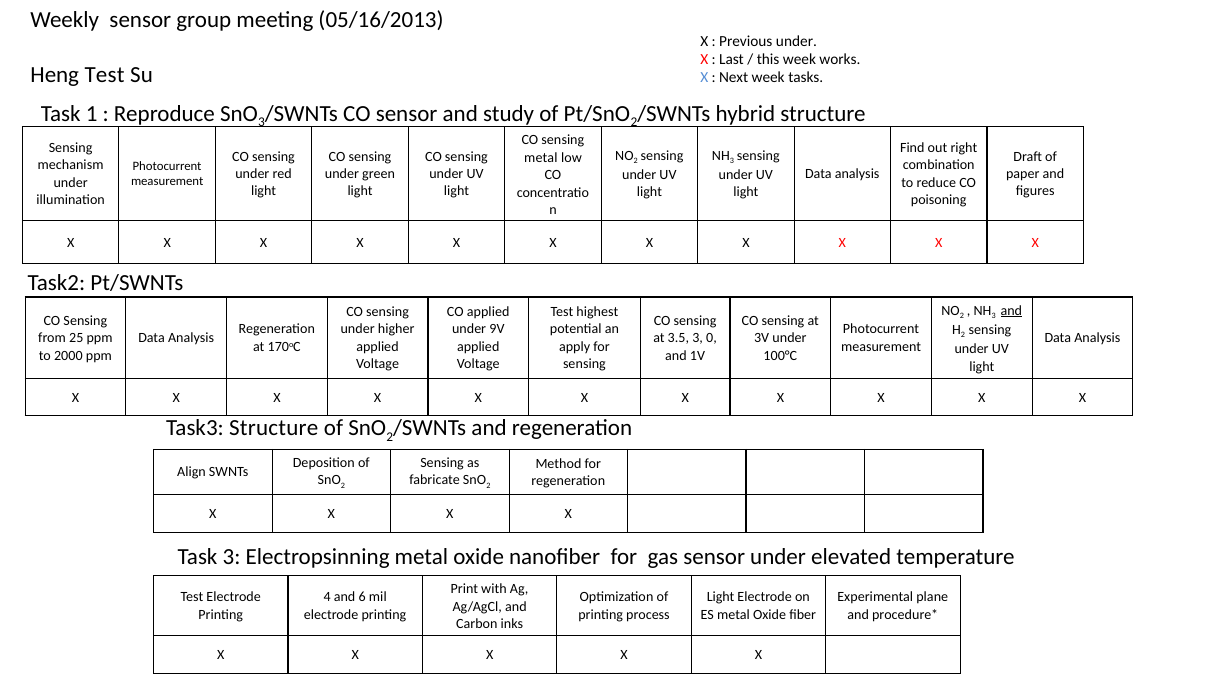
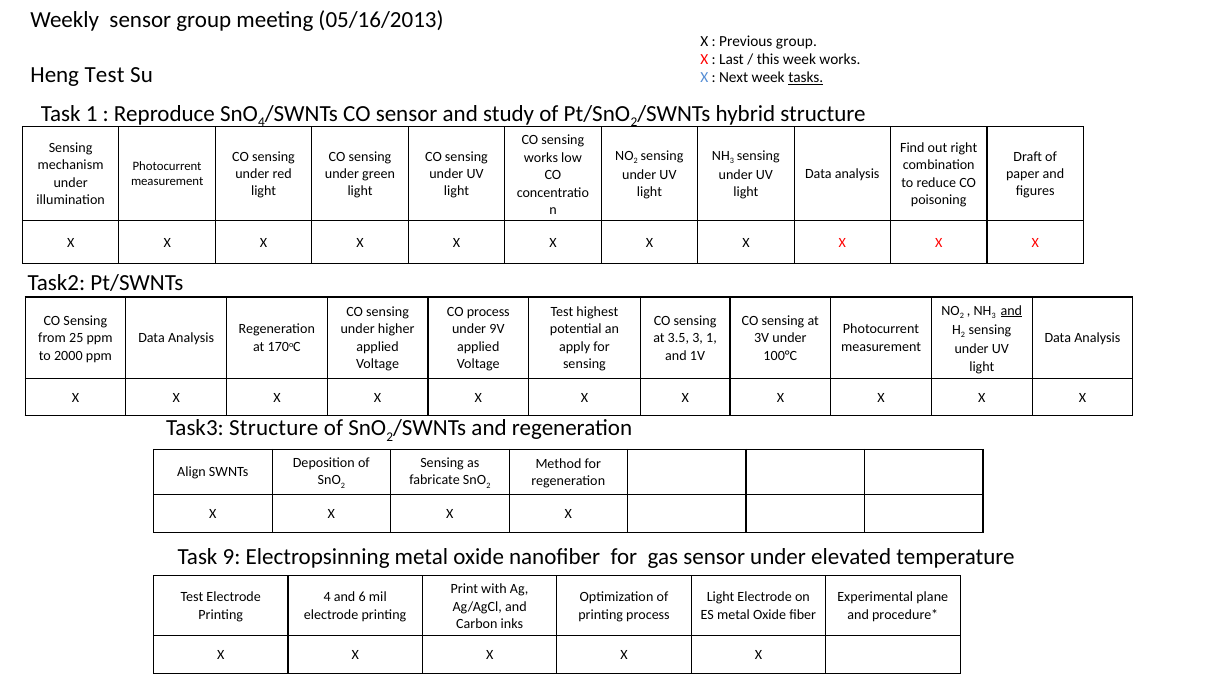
Previous under: under -> group
tasks underline: none -> present
3 at (262, 123): 3 -> 4
metal at (541, 158): metal -> works
CO applied: applied -> process
3 0: 0 -> 1
Task 3: 3 -> 9
